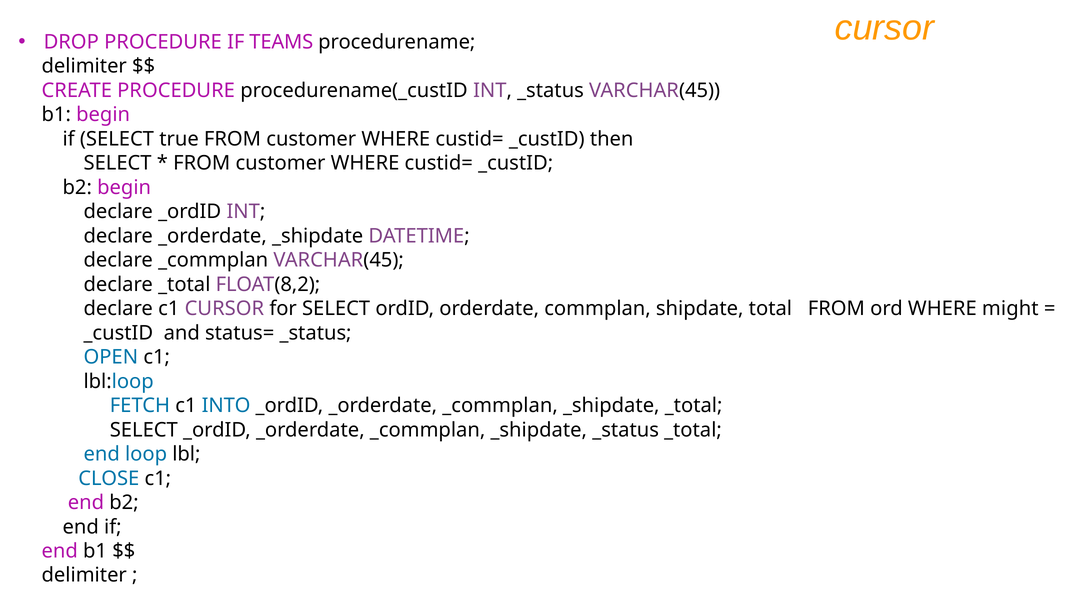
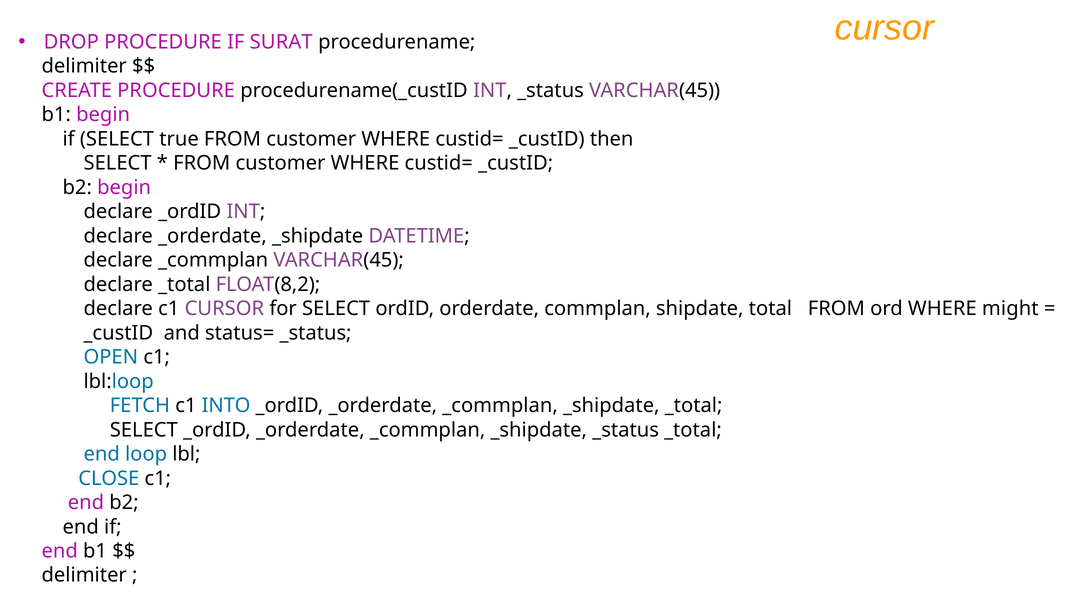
TEAMS: TEAMS -> SURAT
